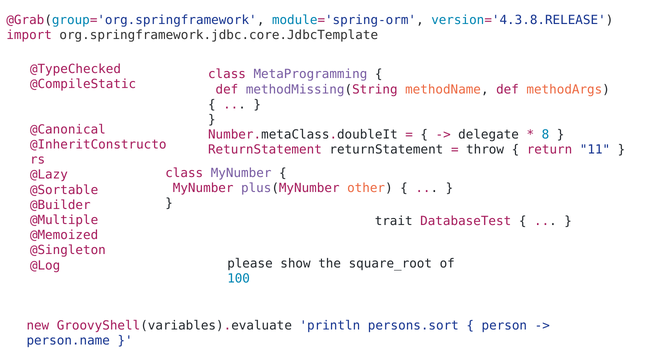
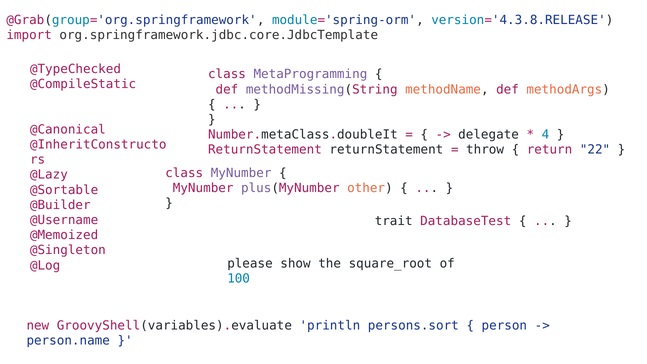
8: 8 -> 4
11: 11 -> 22
@Multiple: @Multiple -> @Username
